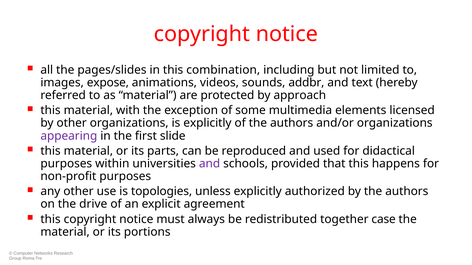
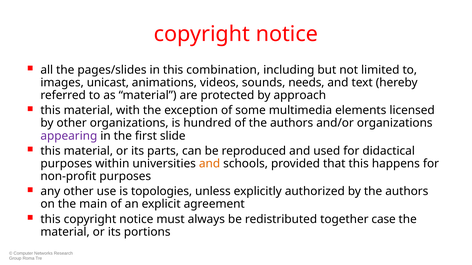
expose: expose -> unicast
addbr: addbr -> needs
is explicitly: explicitly -> hundred
and at (210, 164) colour: purple -> orange
drive: drive -> main
